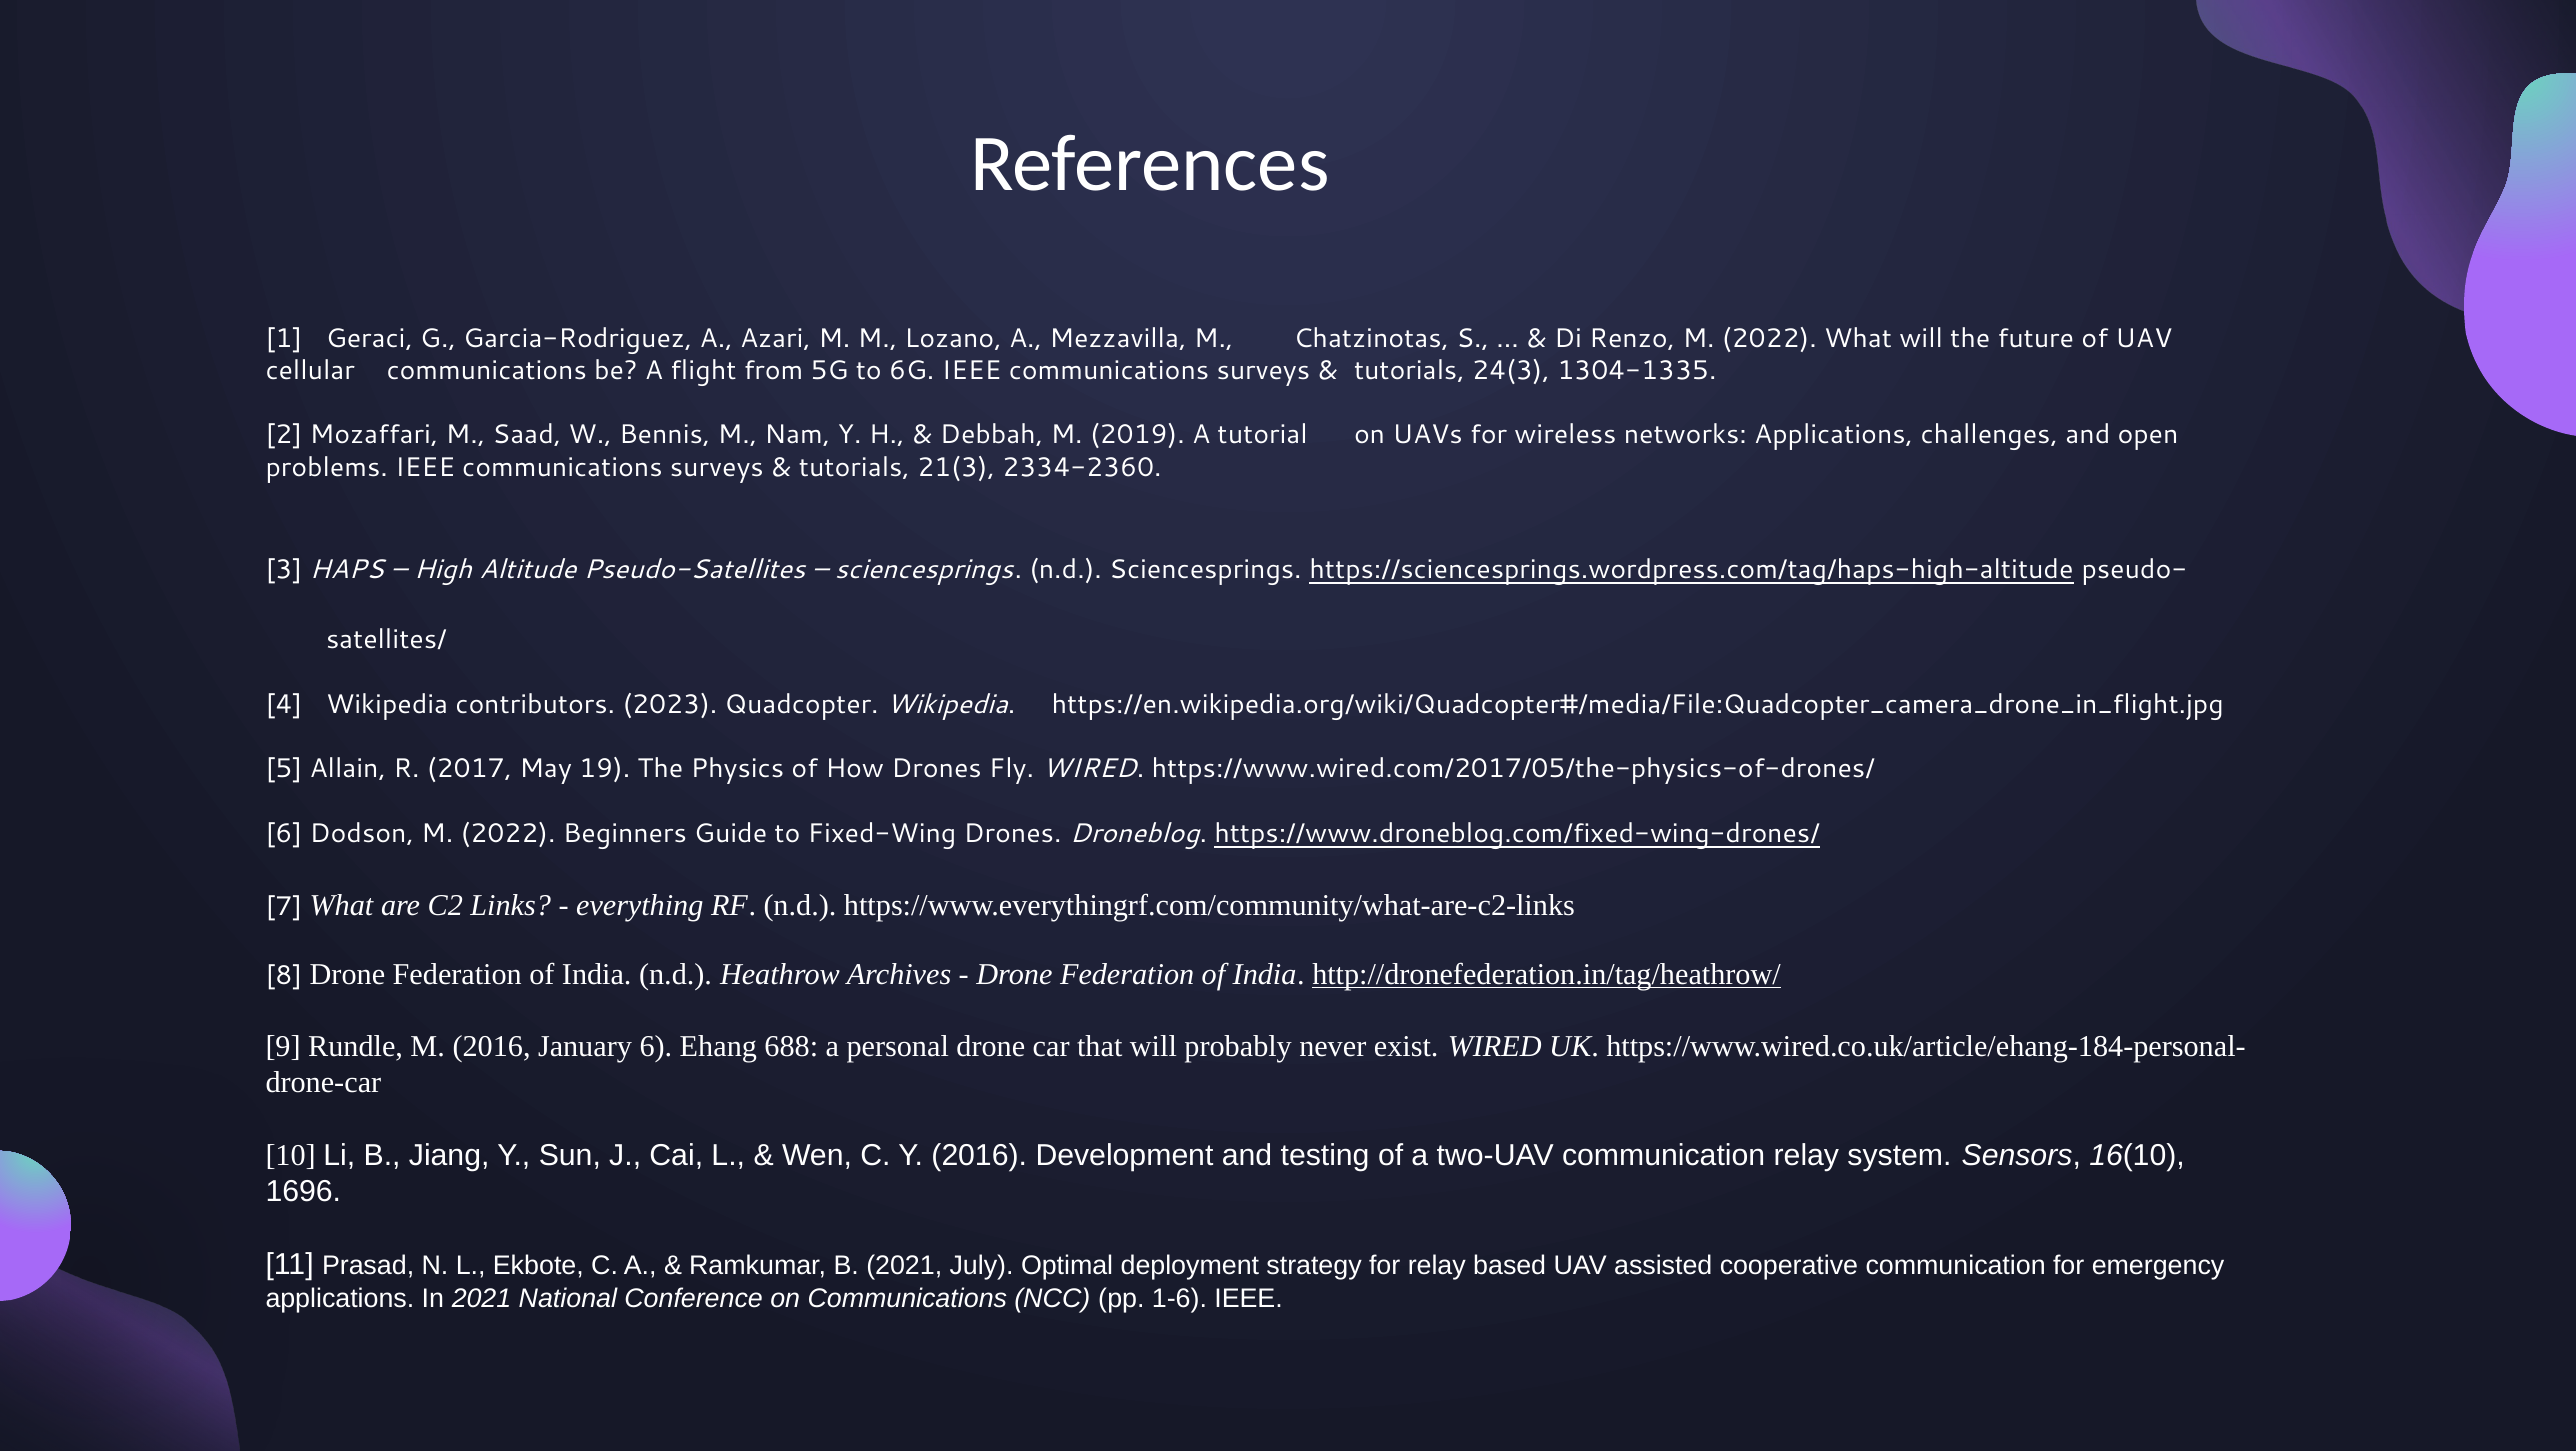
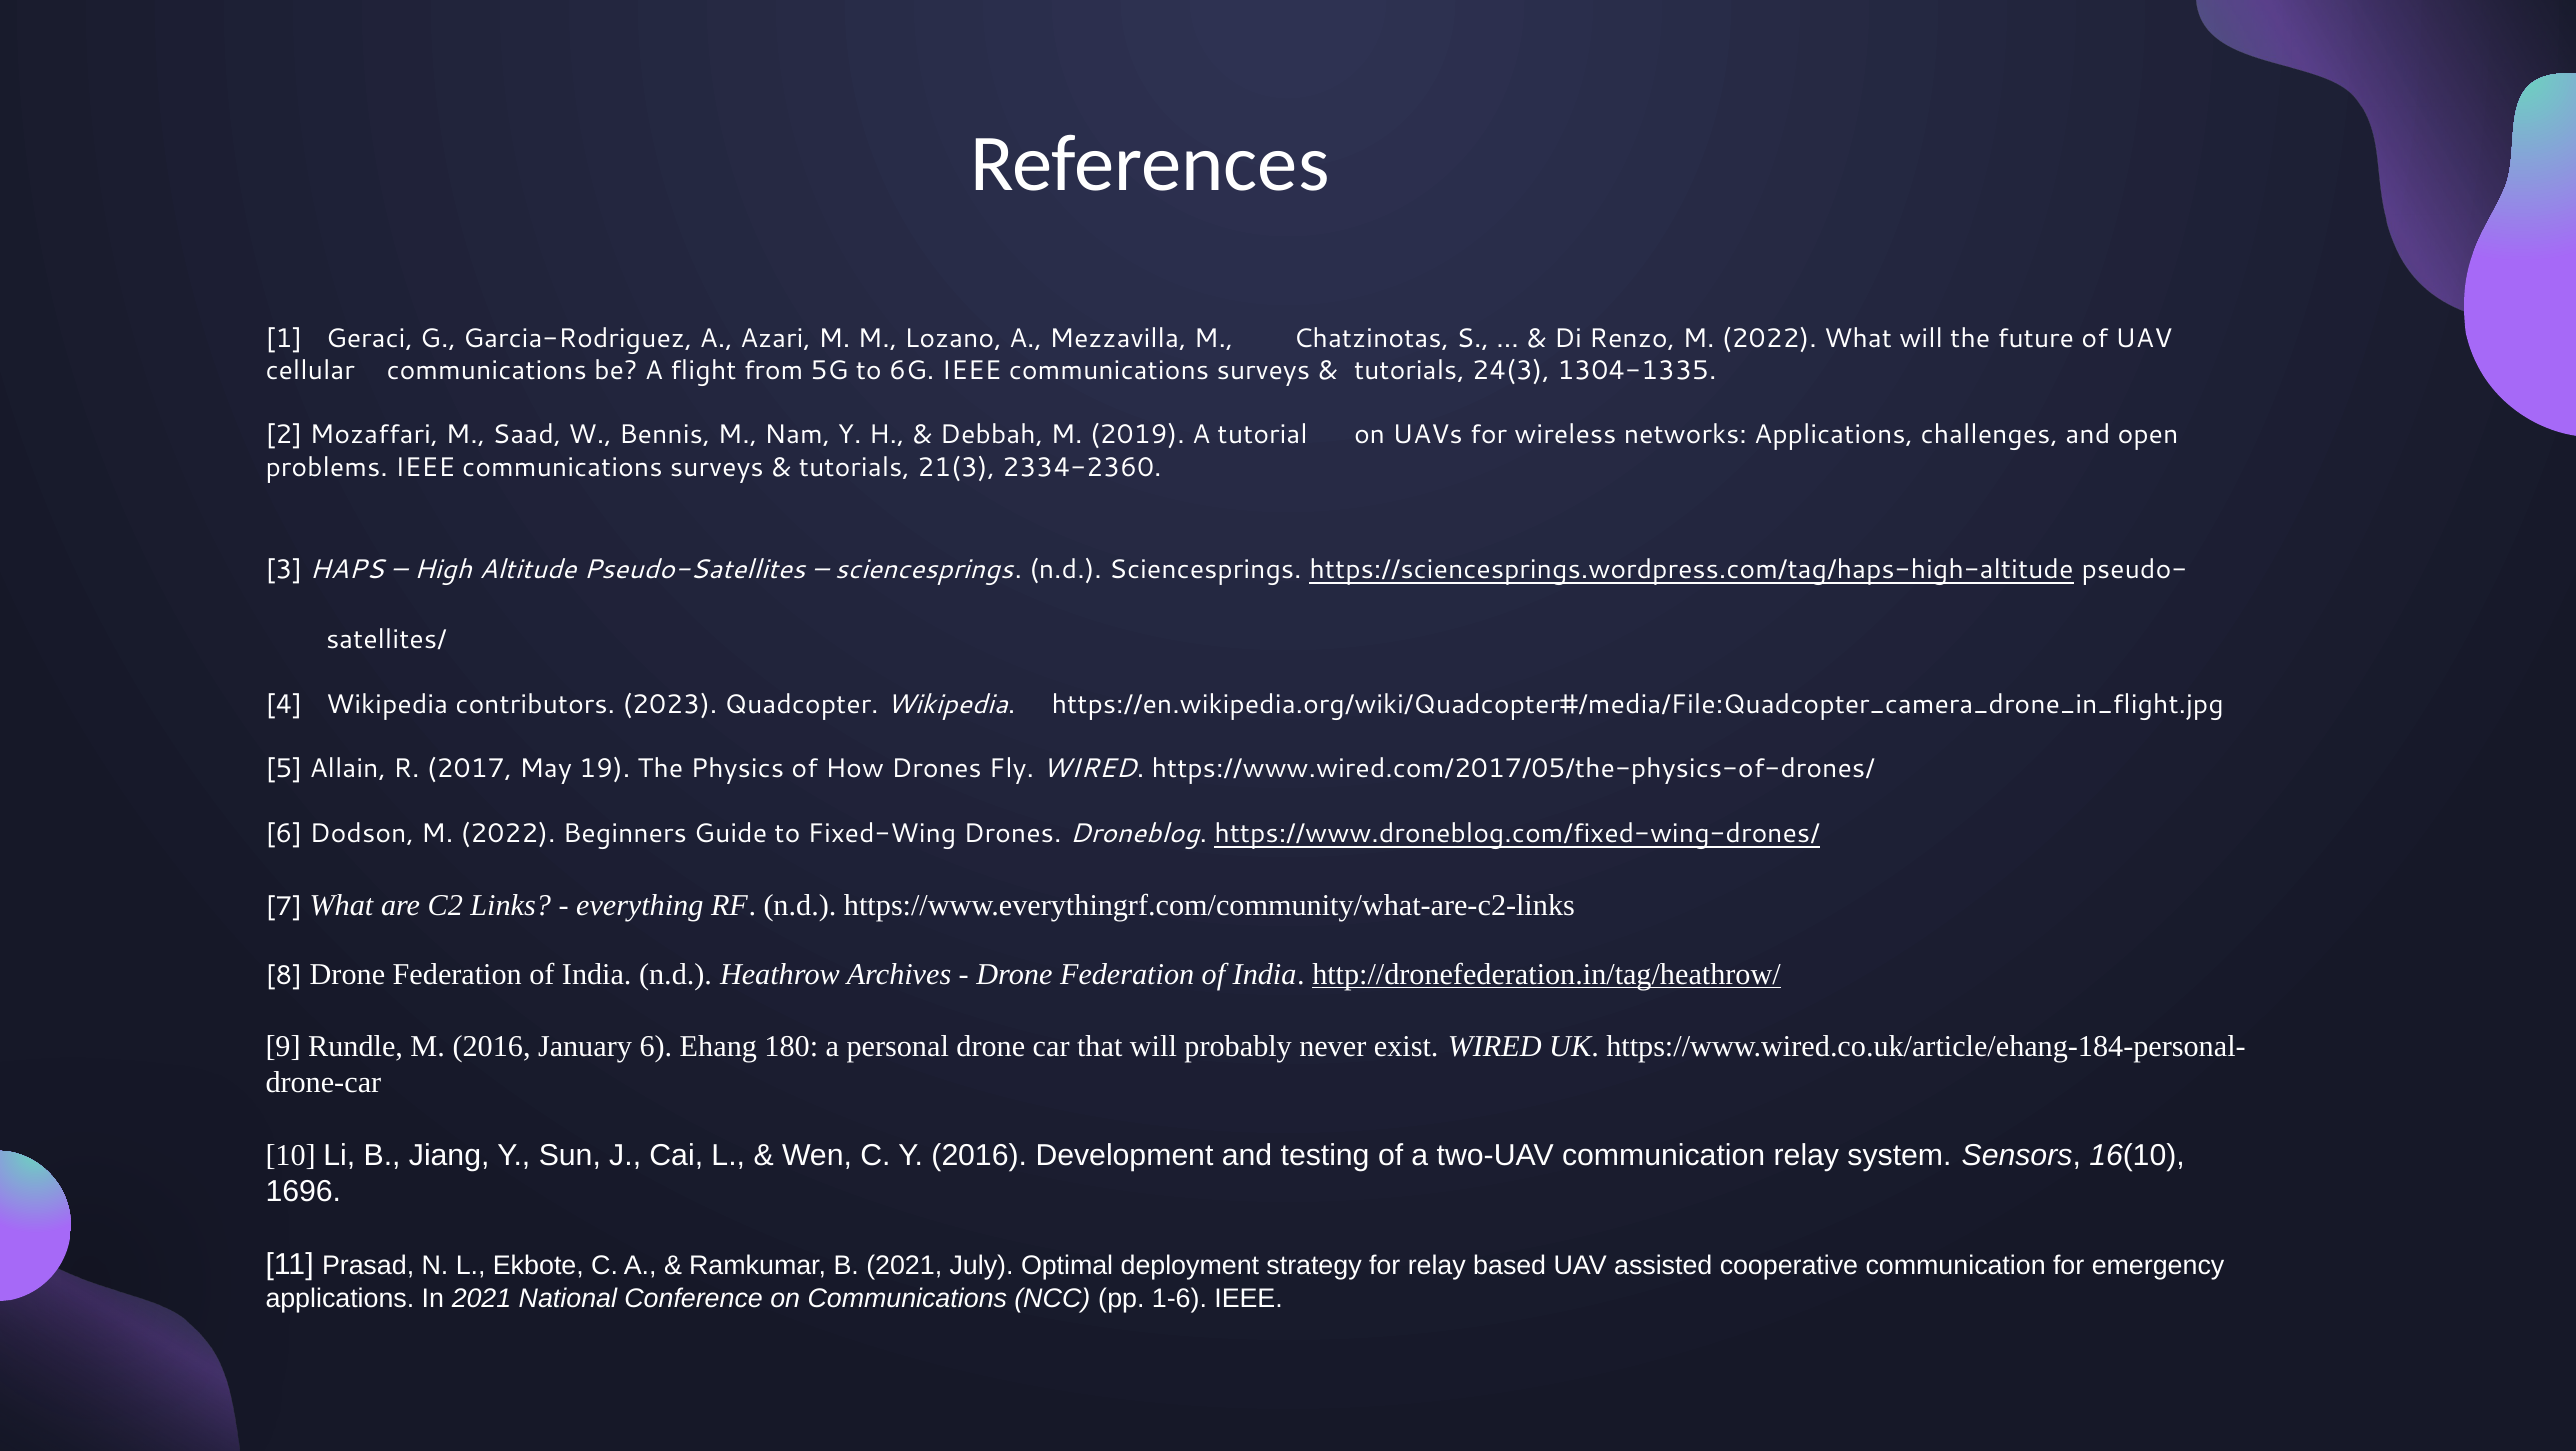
688: 688 -> 180
